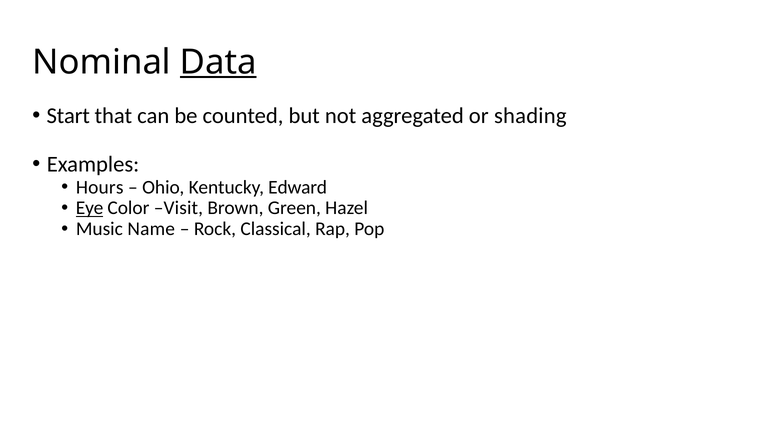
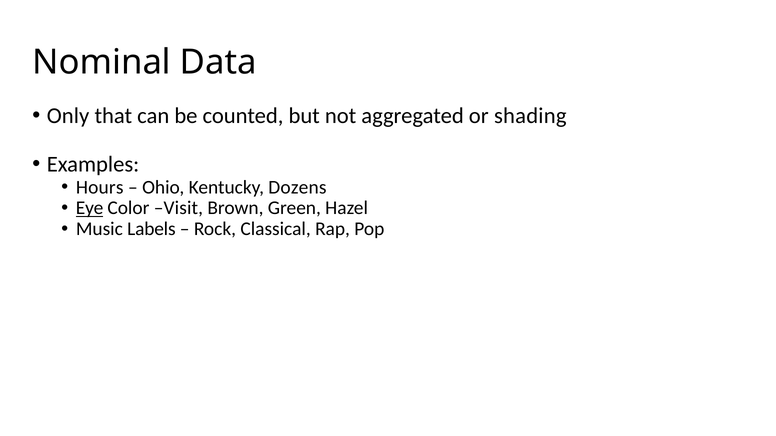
Data underline: present -> none
Start: Start -> Only
Edward: Edward -> Dozens
Name: Name -> Labels
